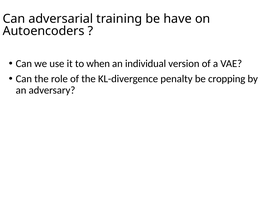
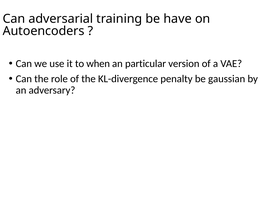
individual: individual -> particular
cropping: cropping -> gaussian
